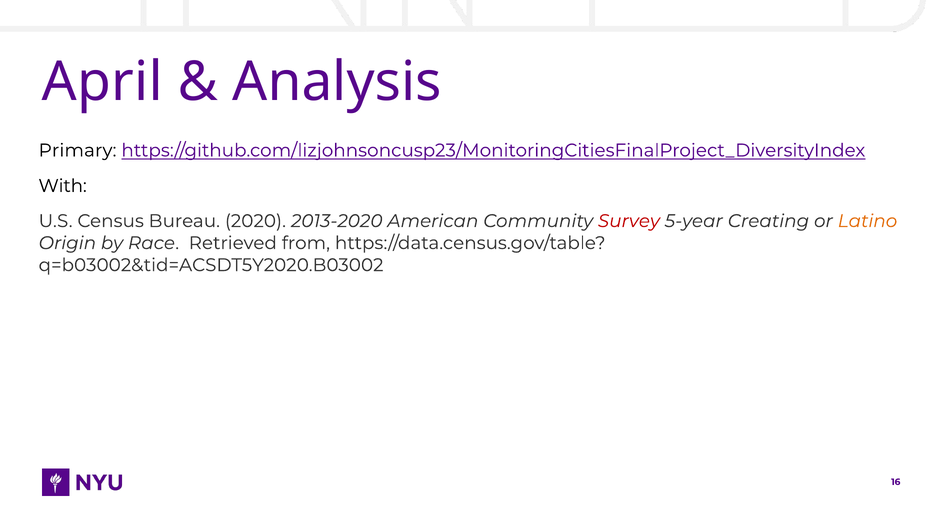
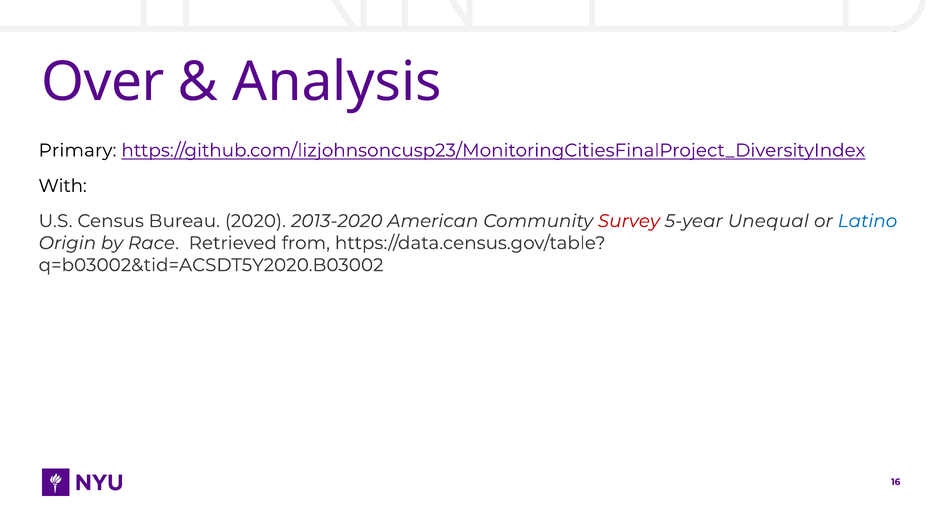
April: April -> Over
Creating: Creating -> Unequal
Latino colour: orange -> blue
